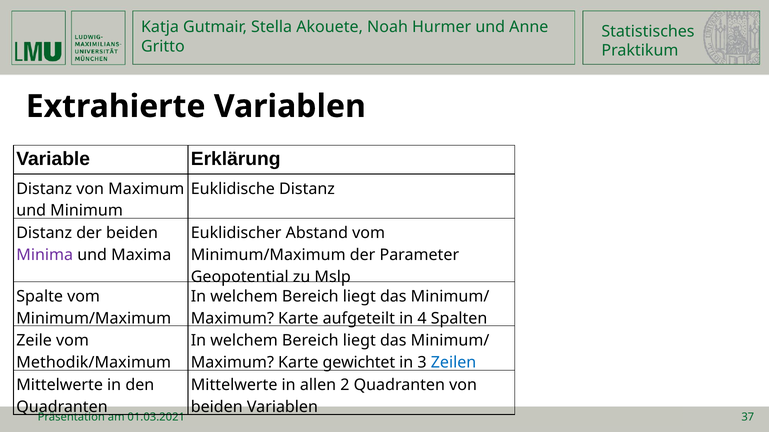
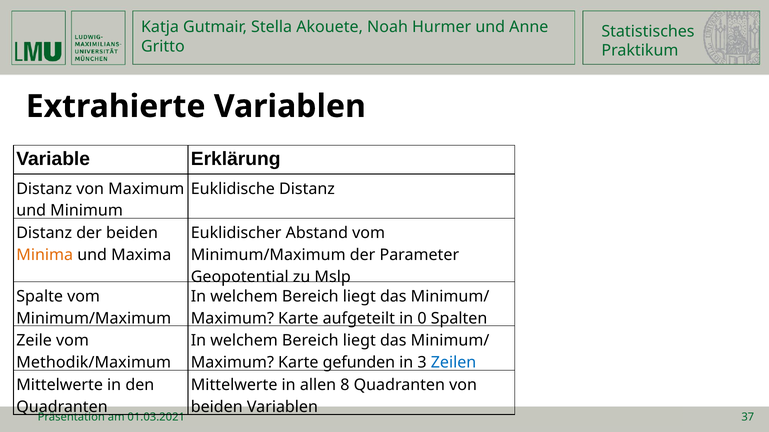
Minima colour: purple -> orange
4: 4 -> 0
gewichtet: gewichtet -> gefunden
2: 2 -> 8
